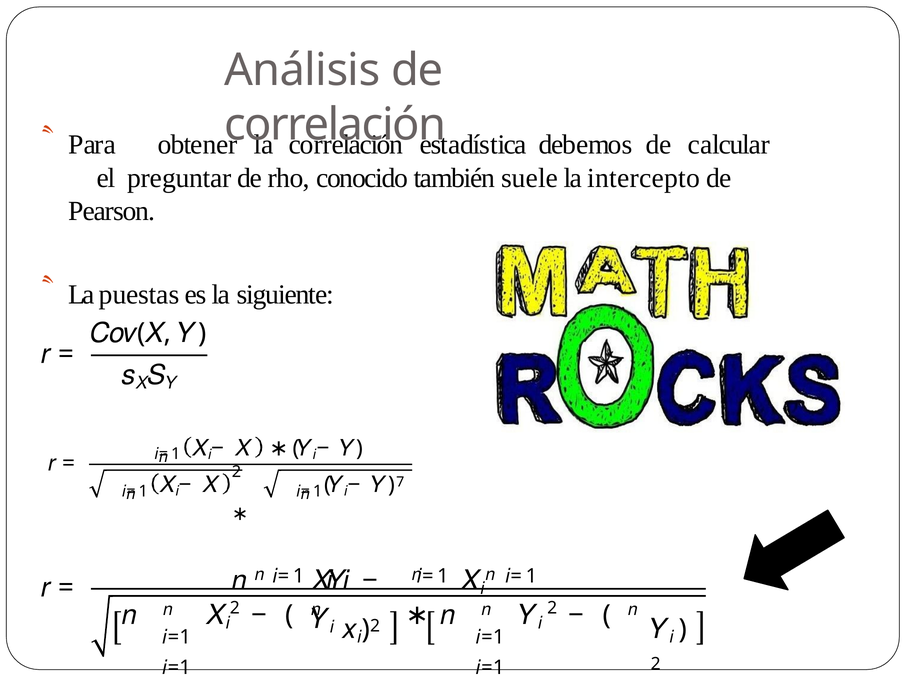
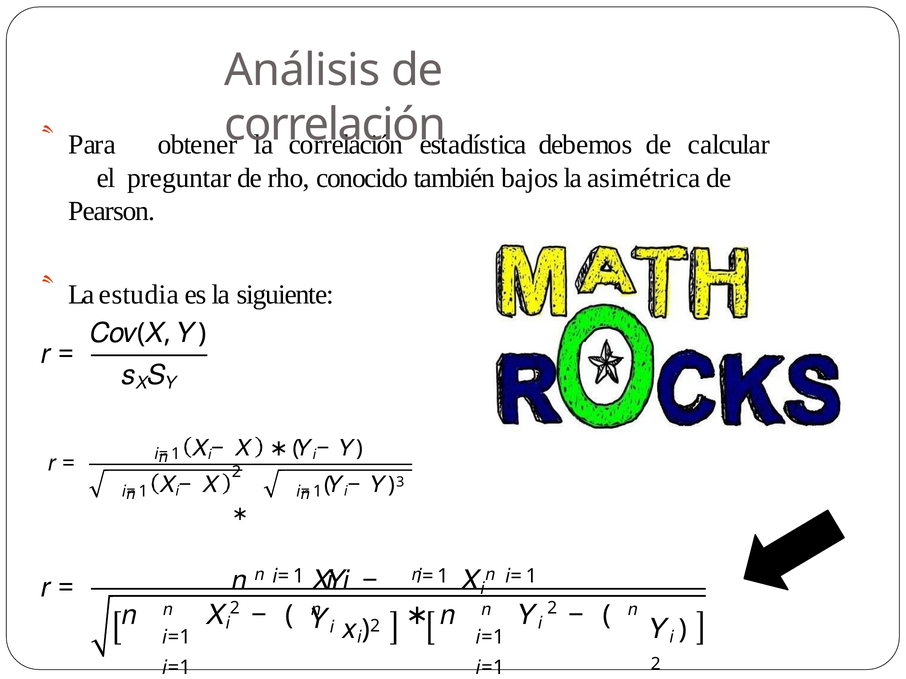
suele: suele -> bajos
intercepto: intercepto -> asimétrica
puestas: puestas -> estudia
7: 7 -> 3
